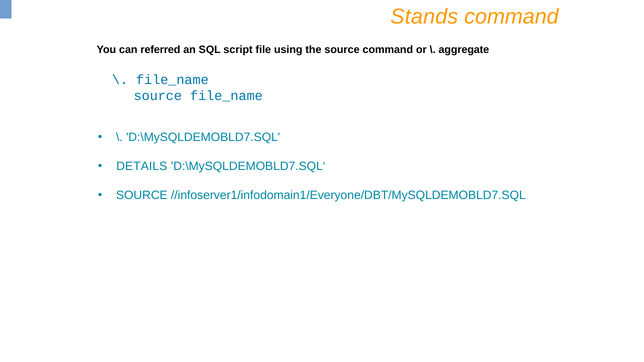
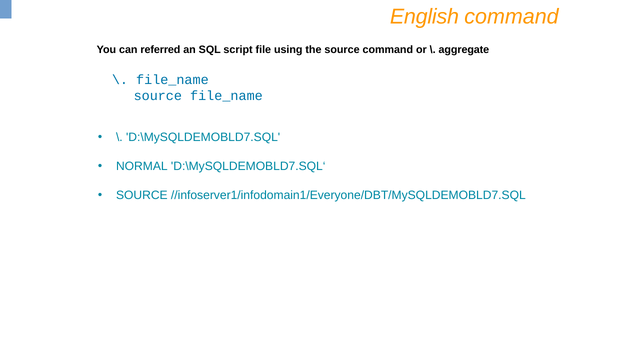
Stands: Stands -> English
DETAILS: DETAILS -> NORMAL
